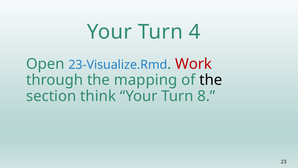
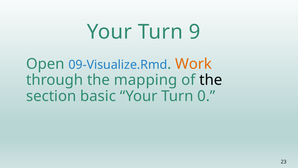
4: 4 -> 9
23-Visualize.Rmd: 23-Visualize.Rmd -> 09-Visualize.Rmd
Work colour: red -> orange
think: think -> basic
8: 8 -> 0
